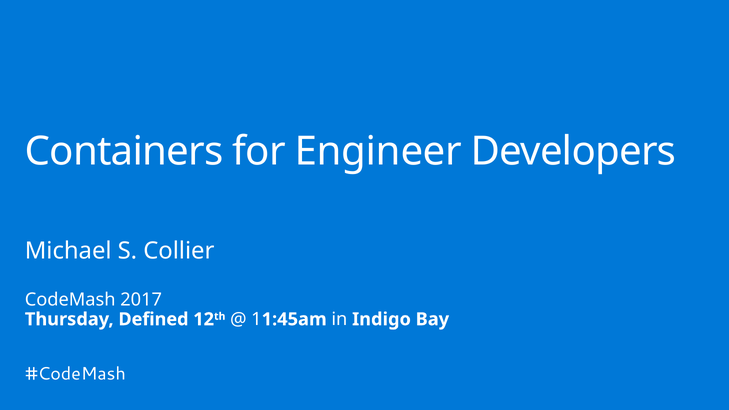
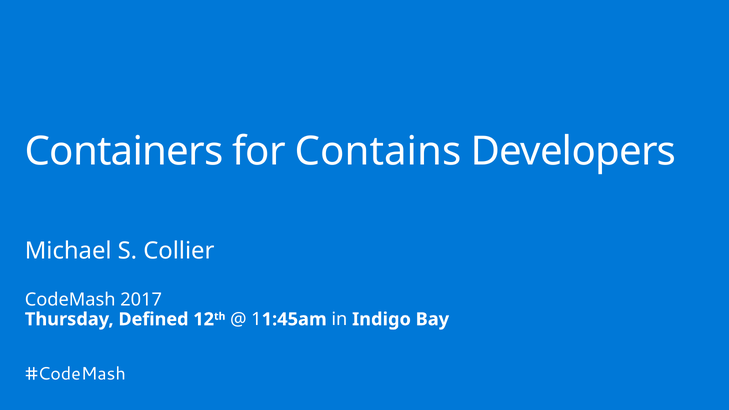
Engineer: Engineer -> Contains
